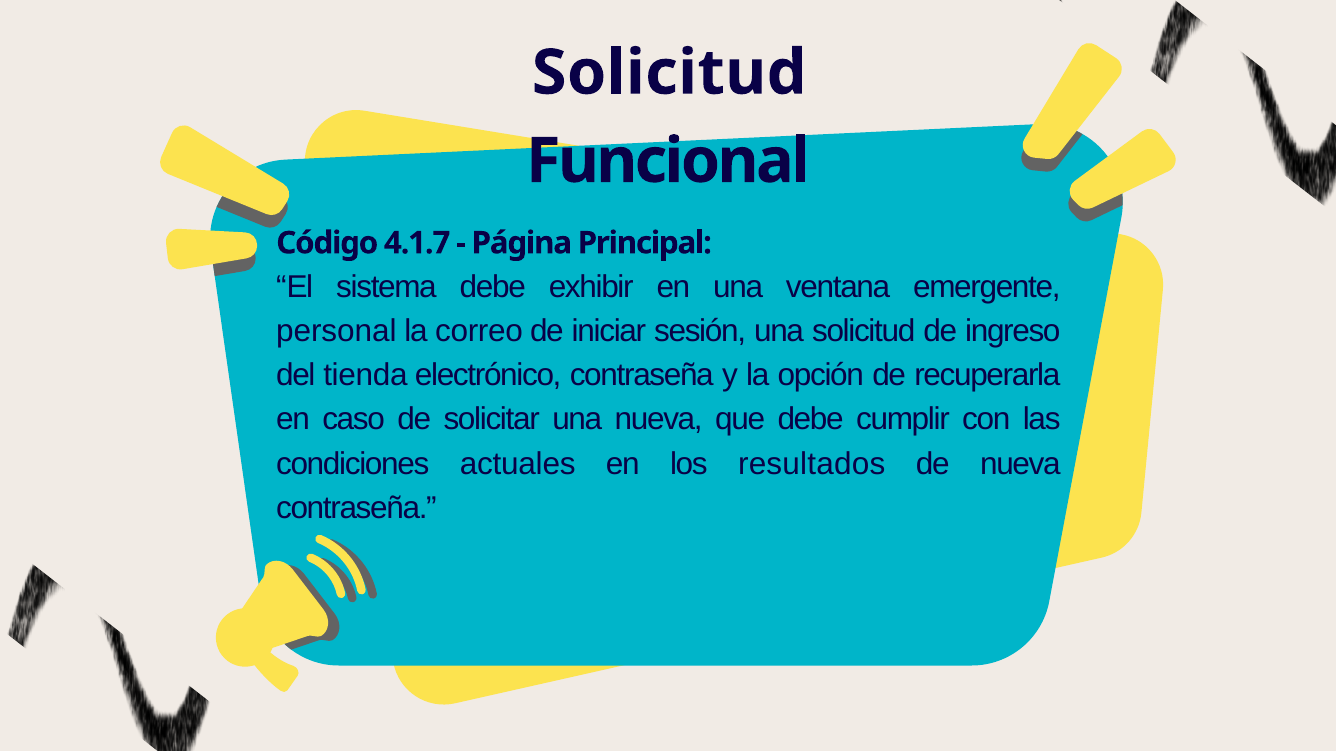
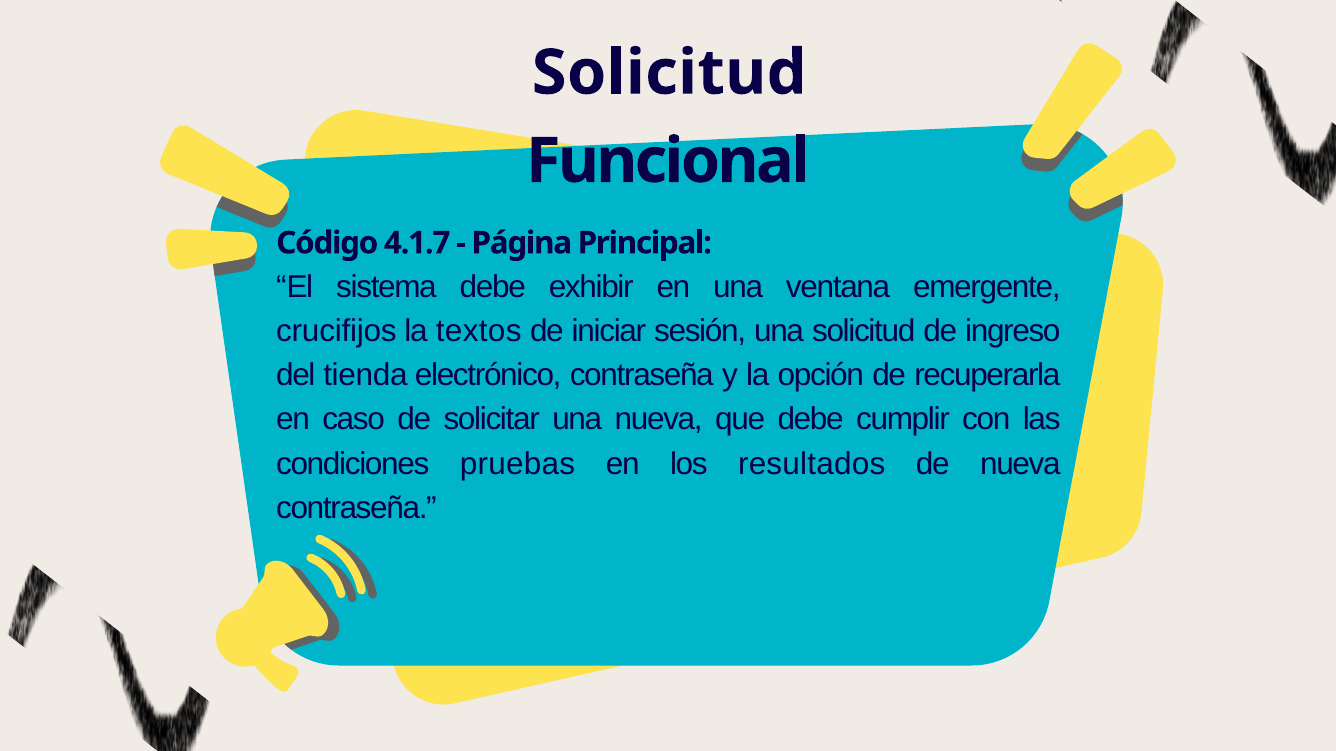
personal: personal -> crucifijos
correo: correo -> textos
actuales: actuales -> pruebas
